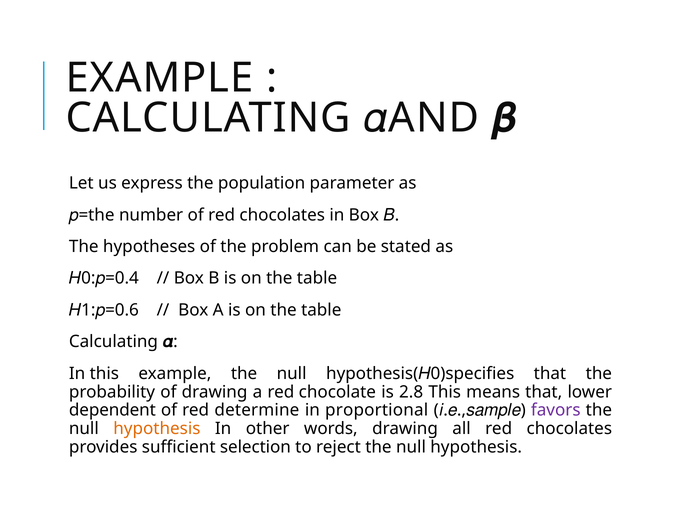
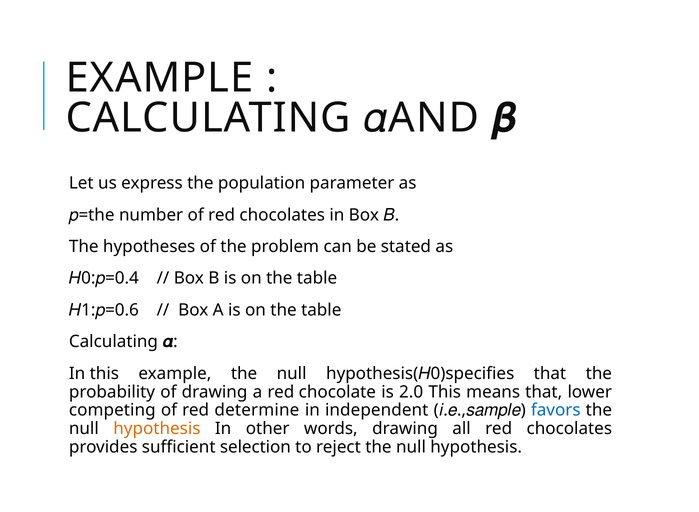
2.8: 2.8 -> 2.0
dependent: dependent -> competing
proportional: proportional -> independent
favors colour: purple -> blue
